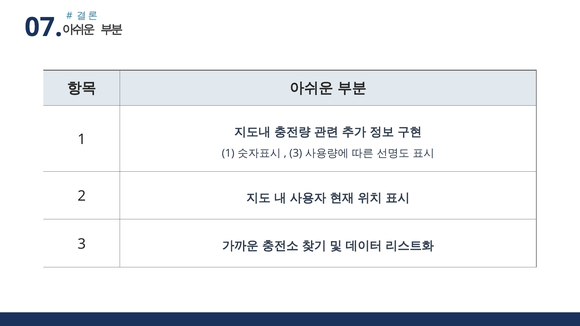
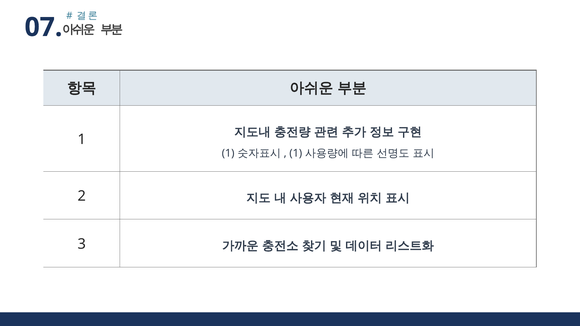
3 at (296, 153): 3 -> 1
